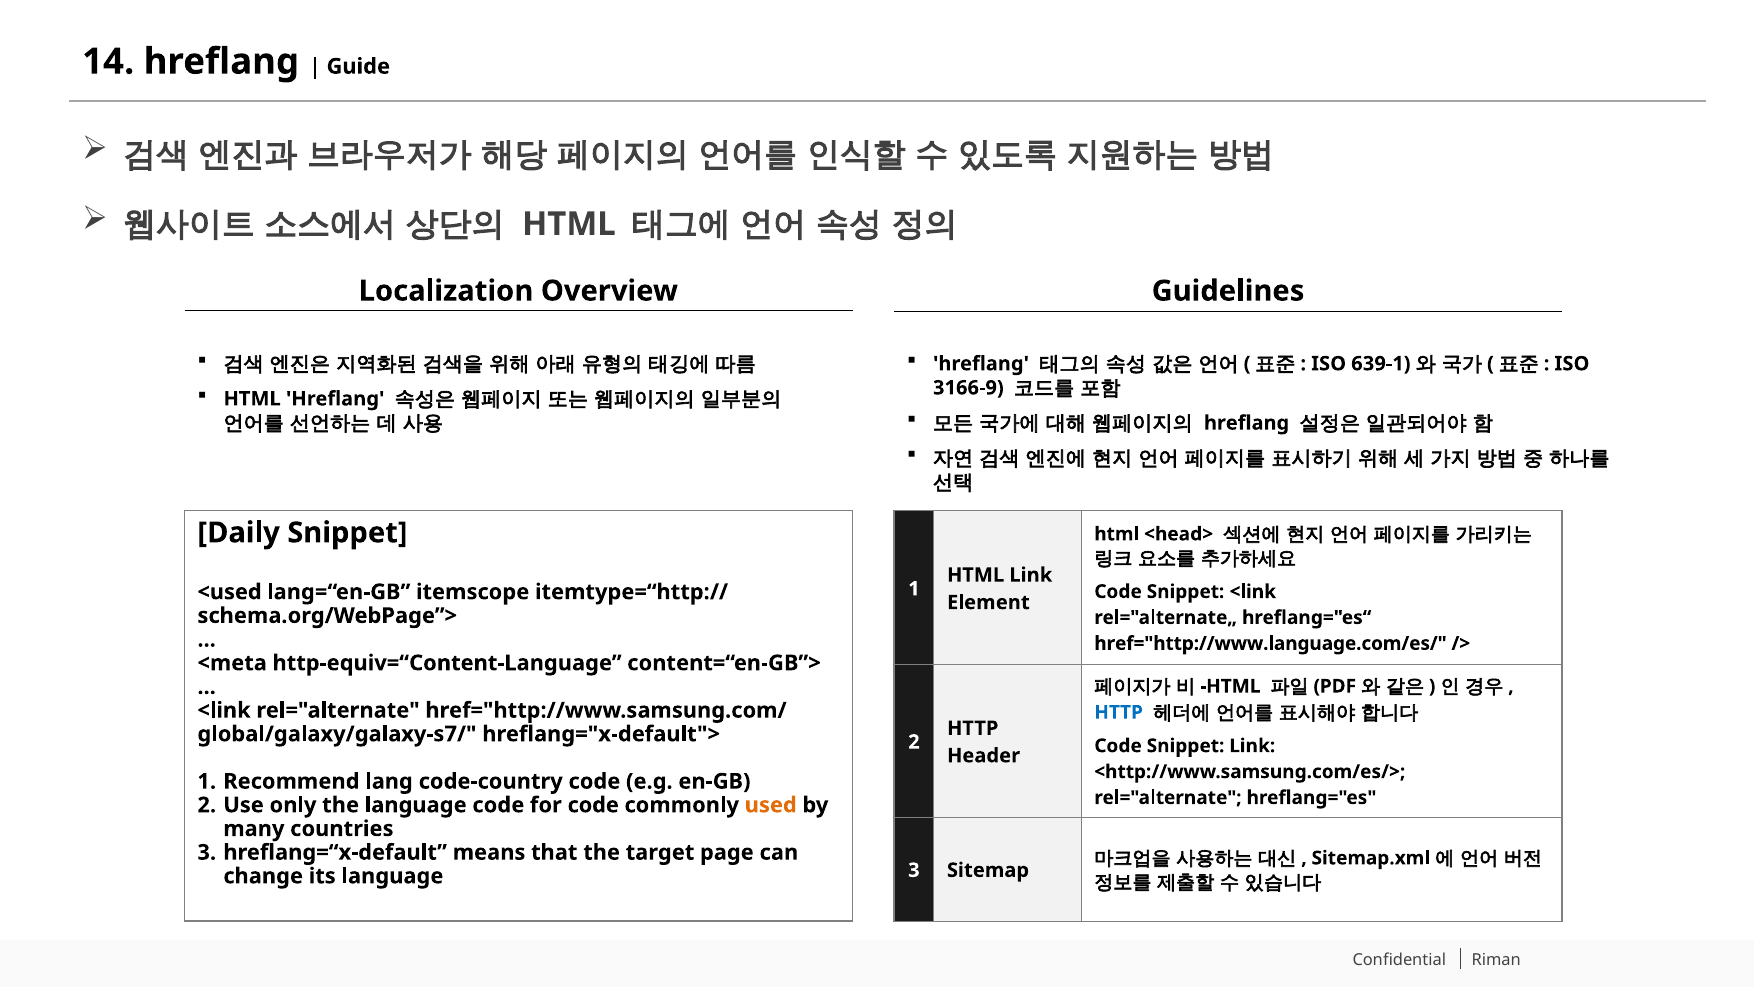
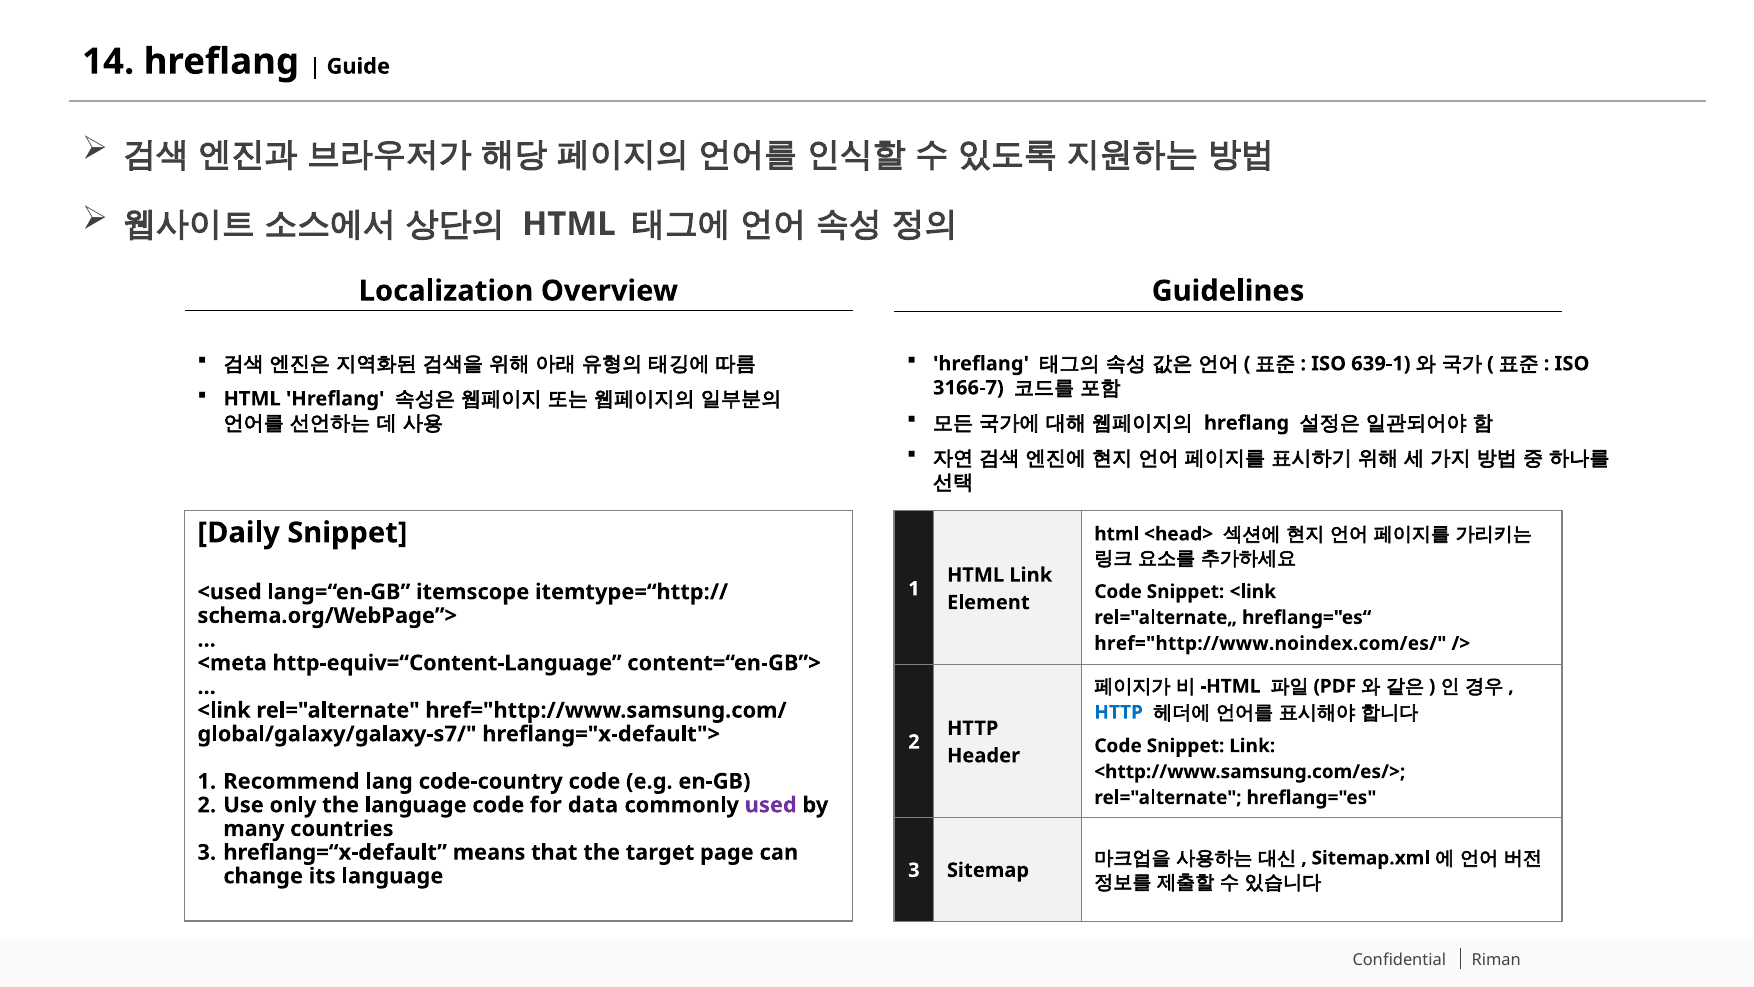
3166-9: 3166-9 -> 3166-7
href="http://www.language.com/es/: href="http://www.language.com/es/ -> href="http://www.noindex.com/es/
for code: code -> data
used colour: orange -> purple
